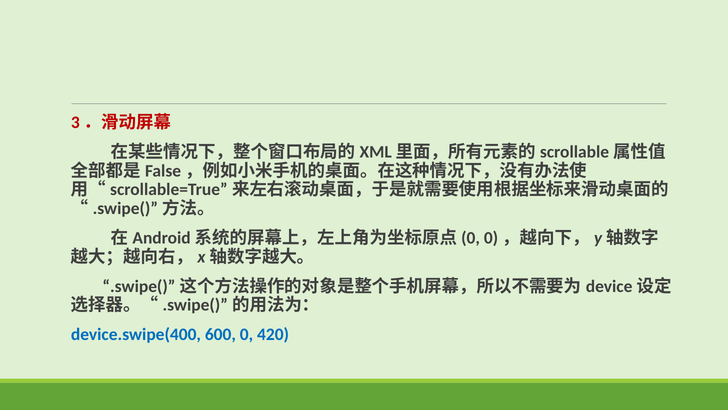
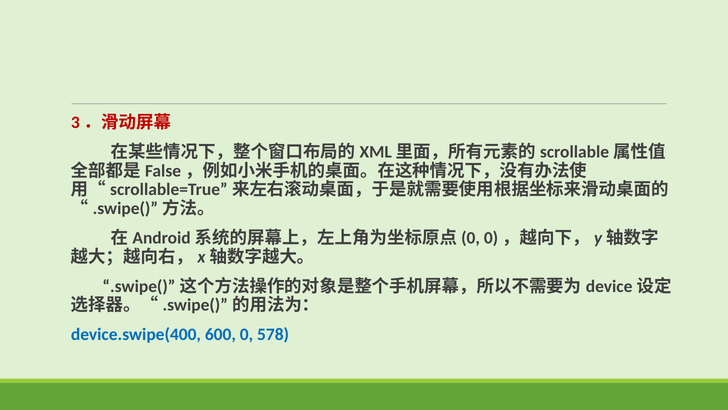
420: 420 -> 578
